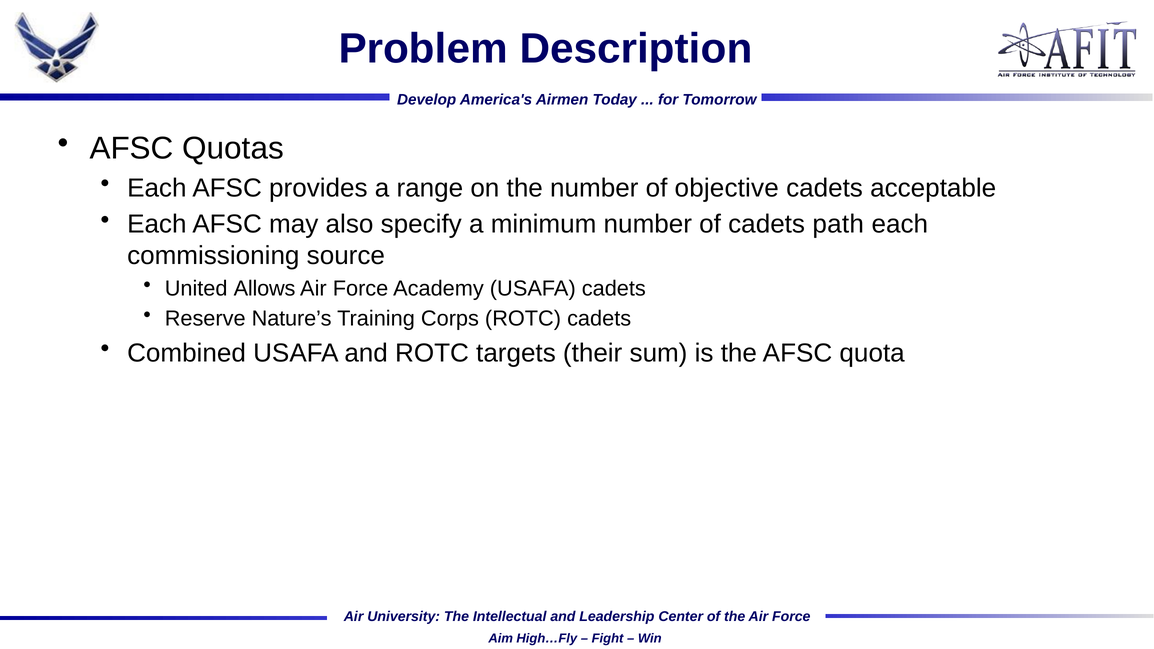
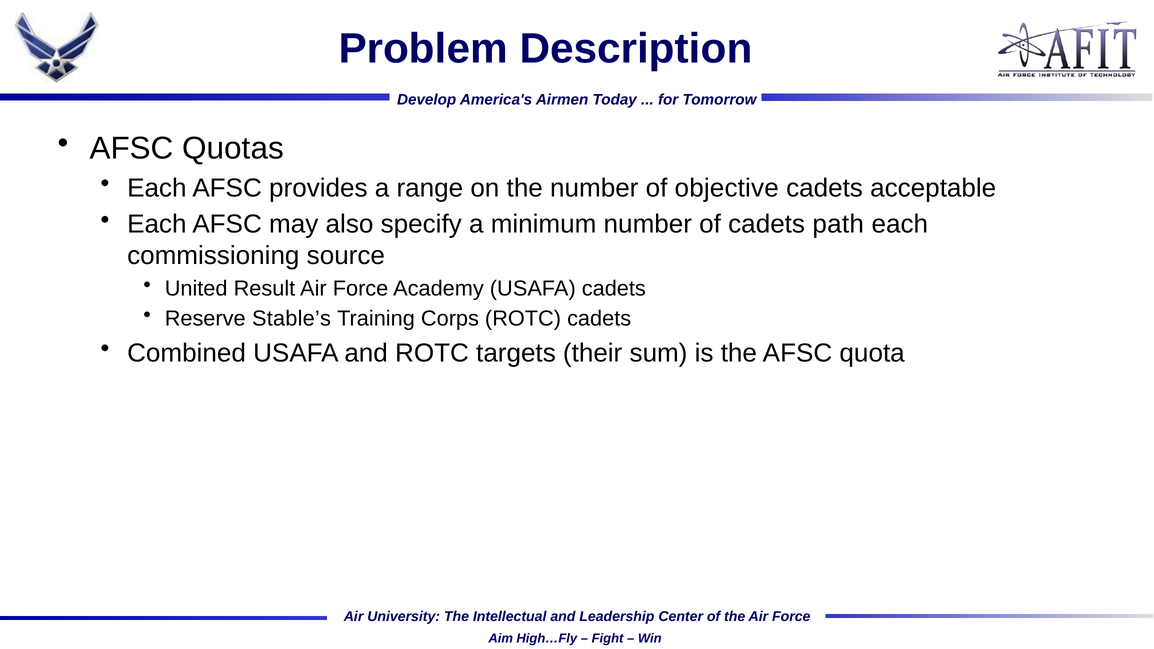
Allows: Allows -> Result
Nature’s: Nature’s -> Stable’s
